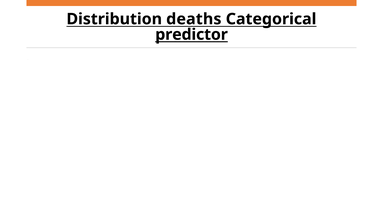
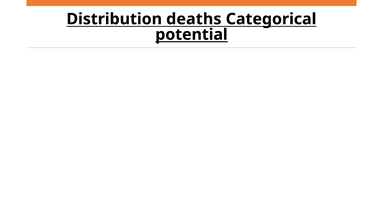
predictor: predictor -> potential
